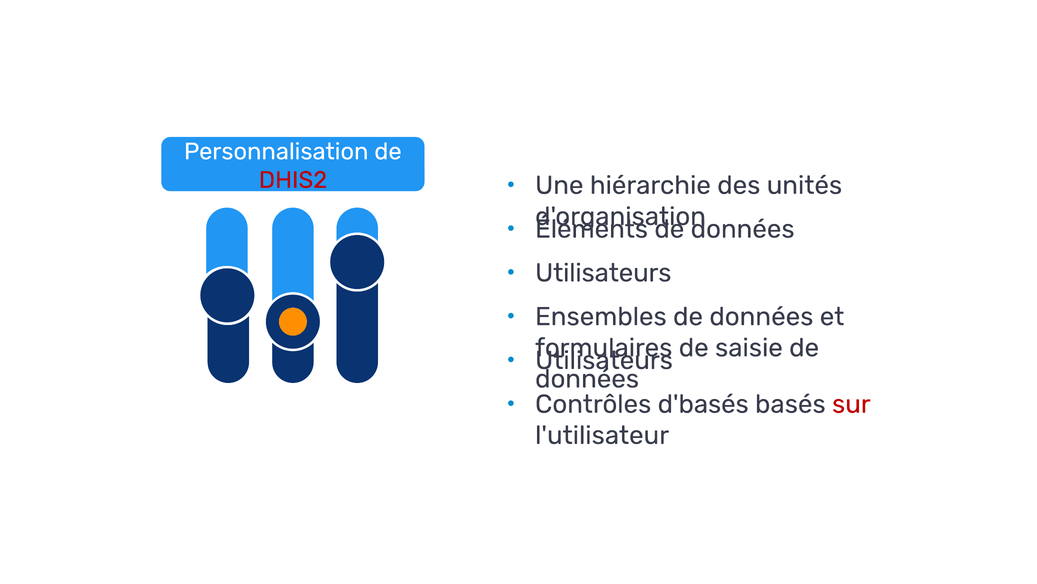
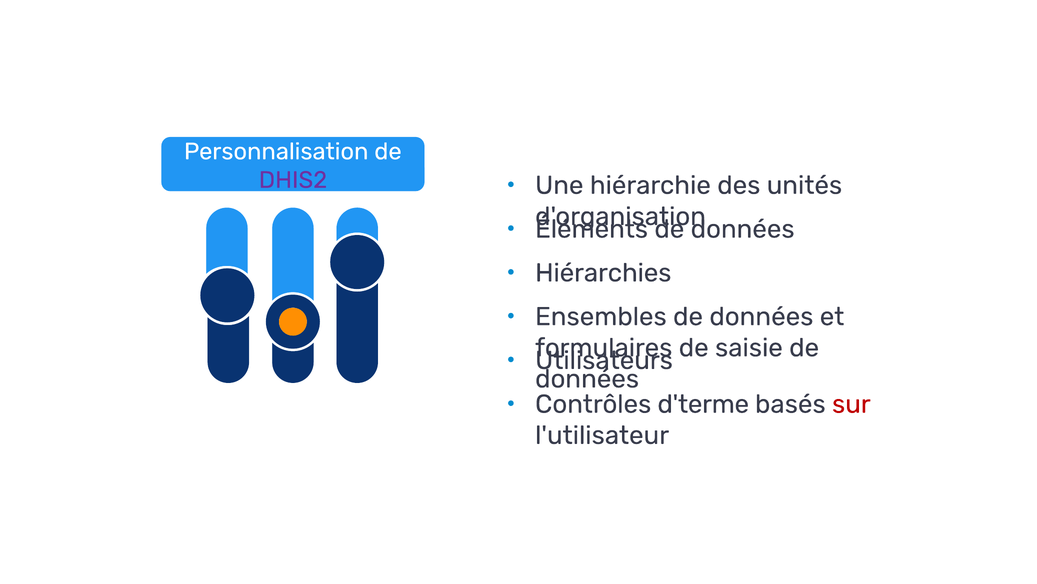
DHIS2 colour: red -> purple
Utilisateurs at (603, 273): Utilisateurs -> Hiérarchies
d'basés: d'basés -> d'terme
